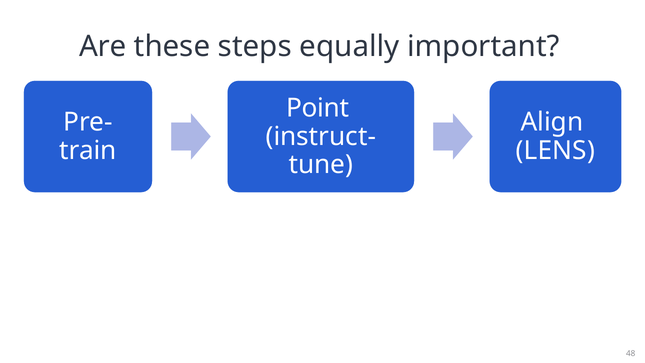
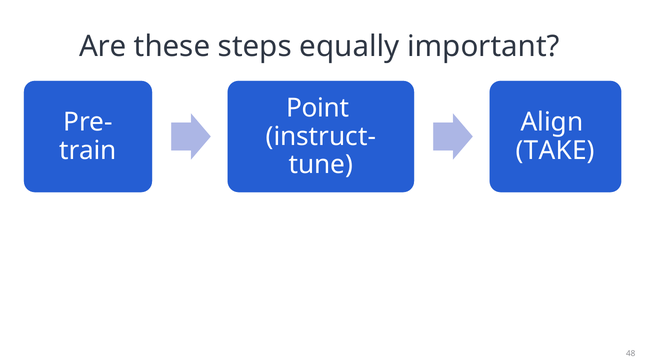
LENS: LENS -> TAKE
